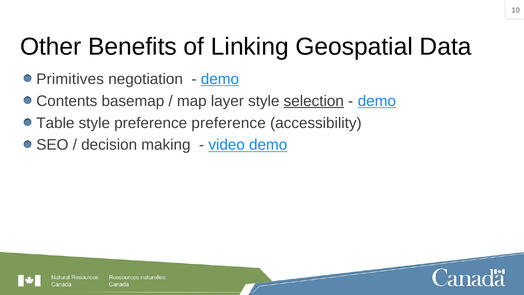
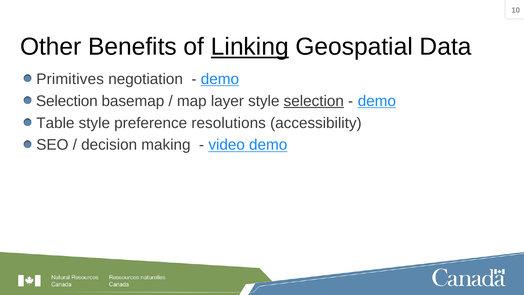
Linking underline: none -> present
Contents at (67, 101): Contents -> Selection
preference preference: preference -> resolutions
